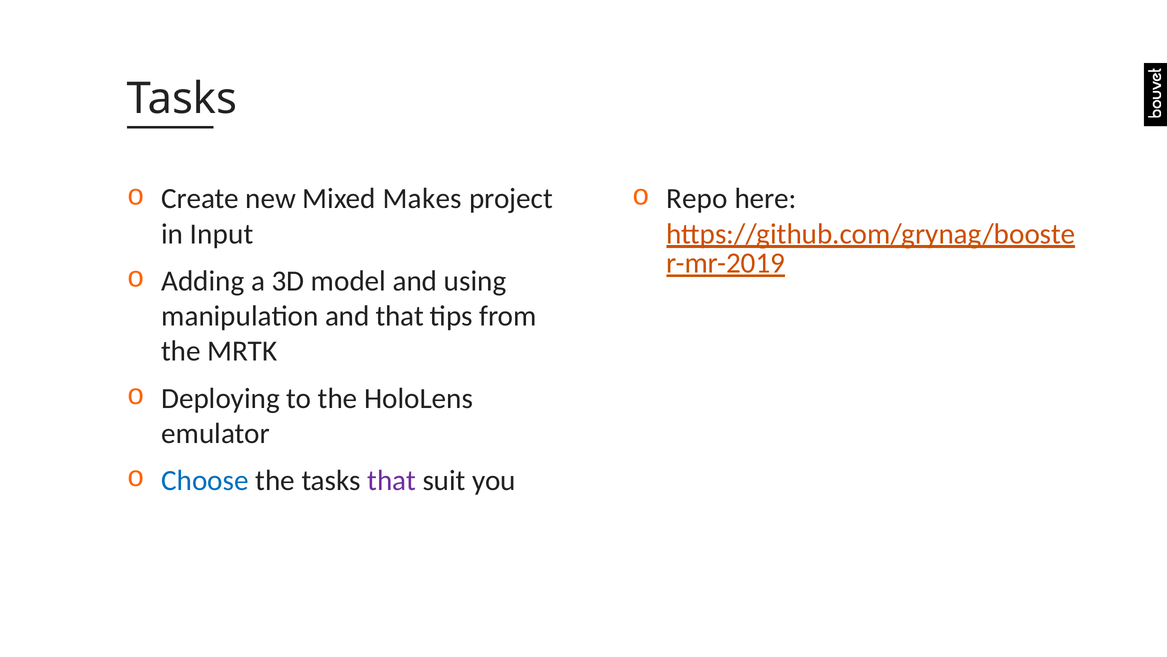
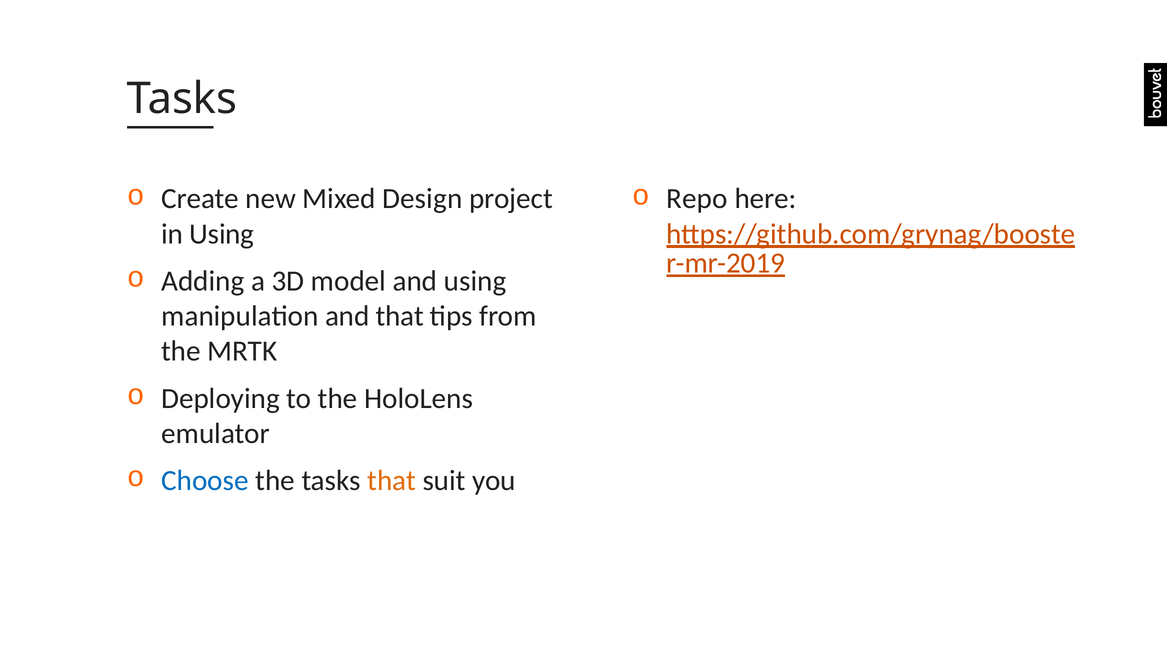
Makes: Makes -> Design
in Input: Input -> Using
that at (392, 480) colour: purple -> orange
